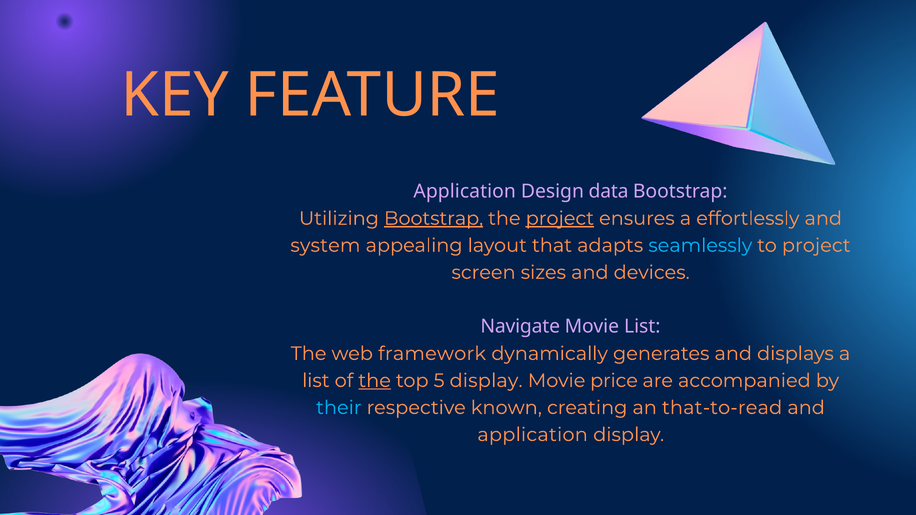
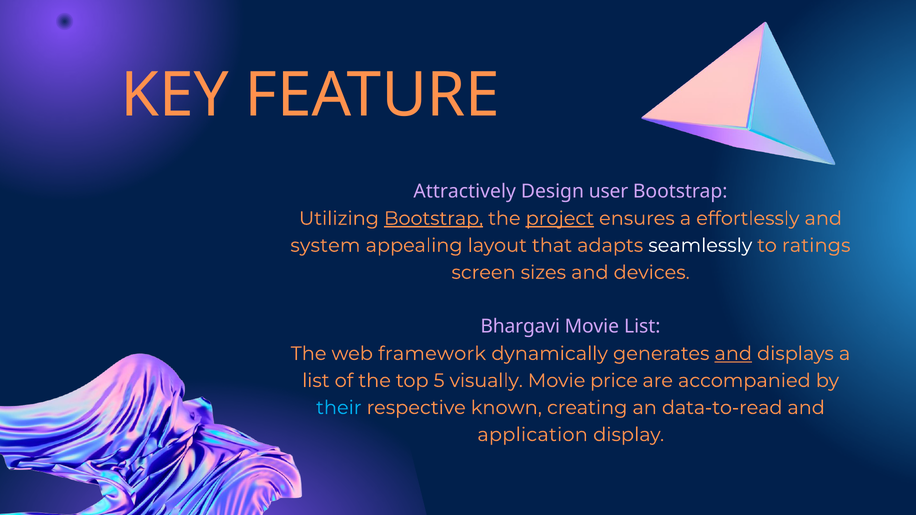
Application at (465, 191): Application -> Attractively
data: data -> user
seamlessly colour: light blue -> white
to project: project -> ratings
Navigate: Navigate -> Bhargavi
and at (733, 354) underline: none -> present
the at (375, 381) underline: present -> none
5 display: display -> visually
that-to-read: that-to-read -> data-to-read
